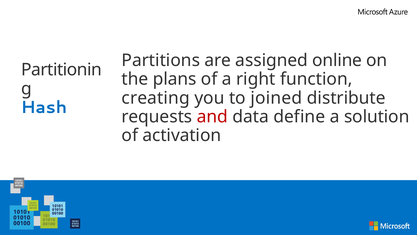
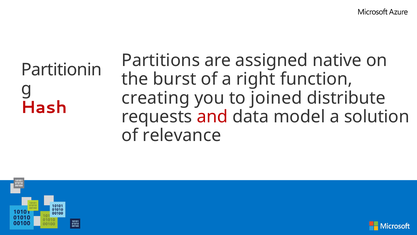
online: online -> native
plans: plans -> burst
Hash colour: blue -> red
define: define -> model
activation: activation -> relevance
